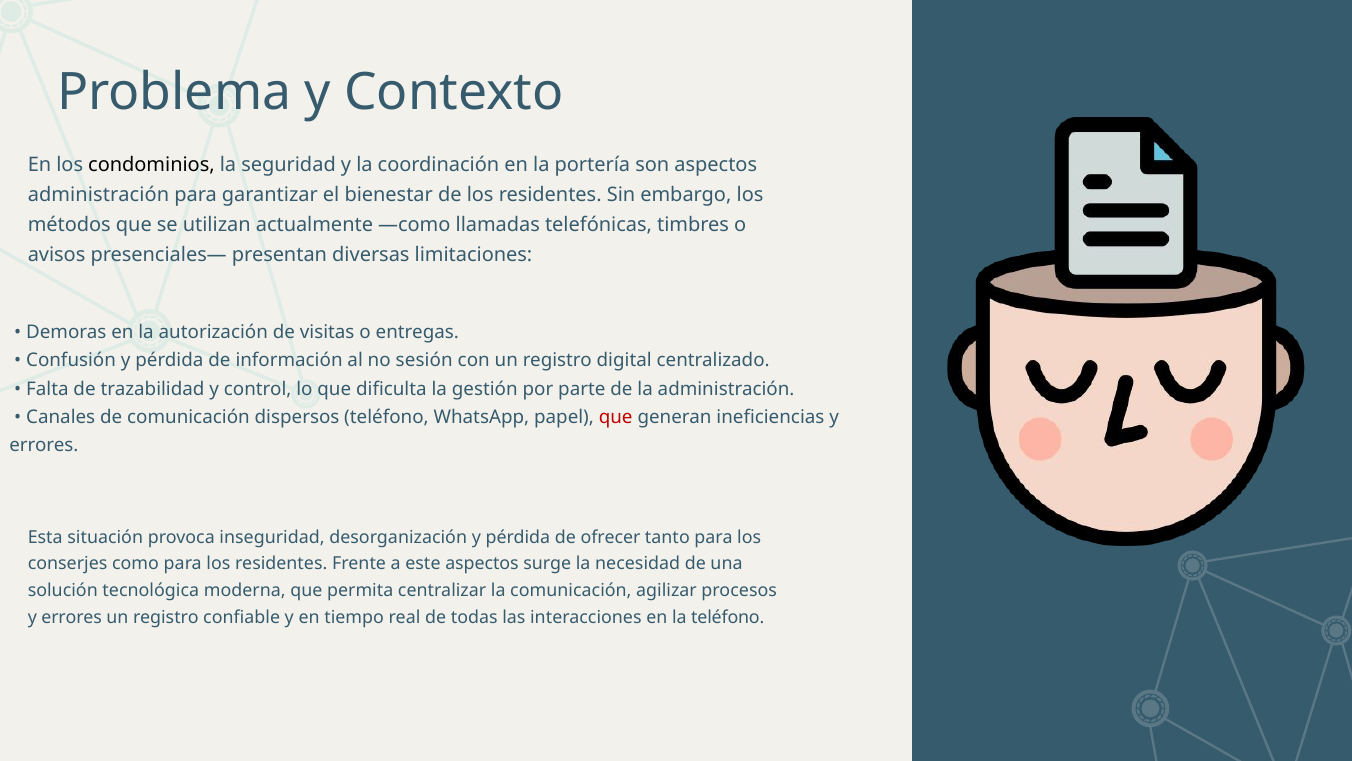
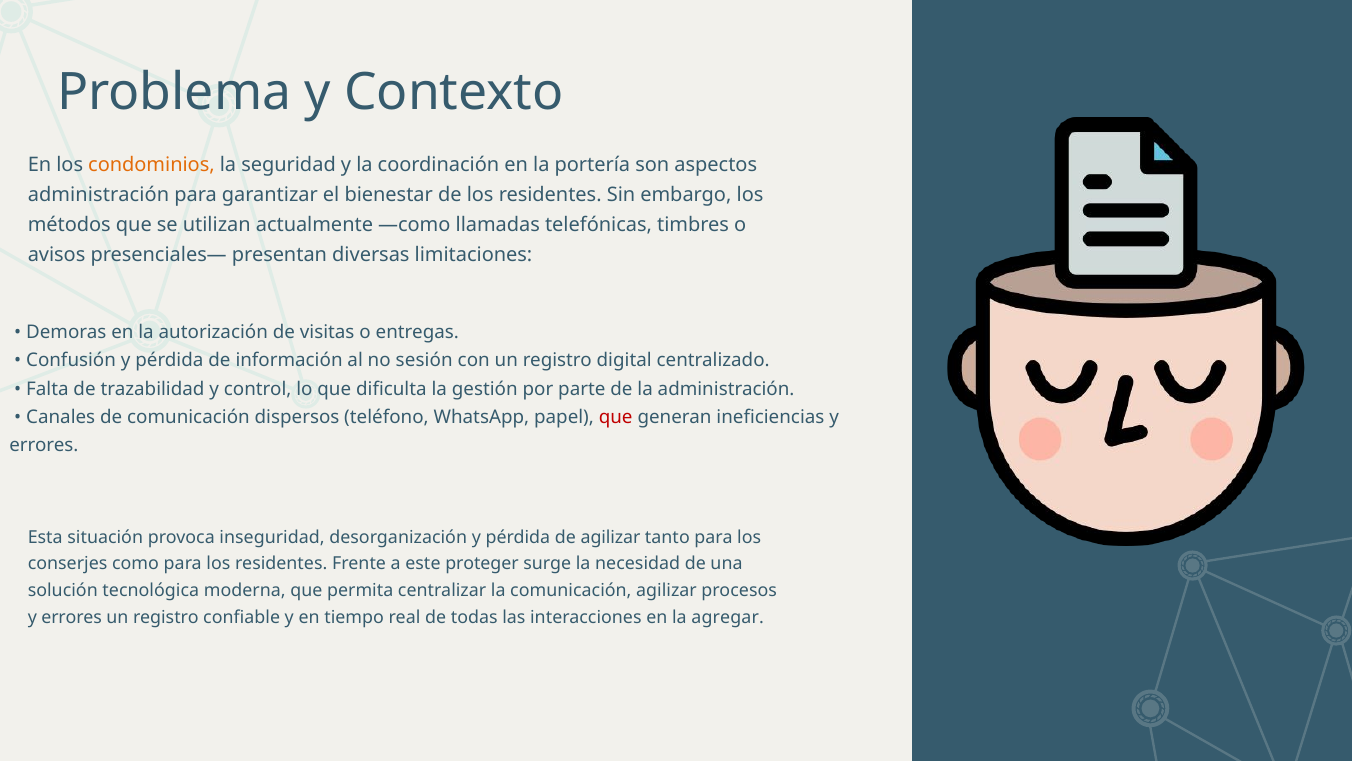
condominios colour: black -> orange
de ofrecer: ofrecer -> agilizar
este aspectos: aspectos -> proteger
la teléfono: teléfono -> agregar
